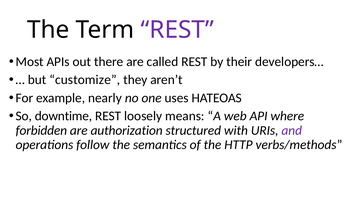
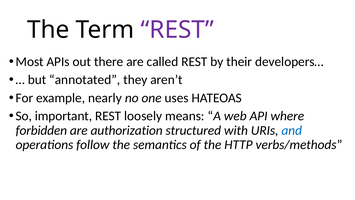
customize: customize -> annotated
downtime: downtime -> important
and colour: purple -> blue
